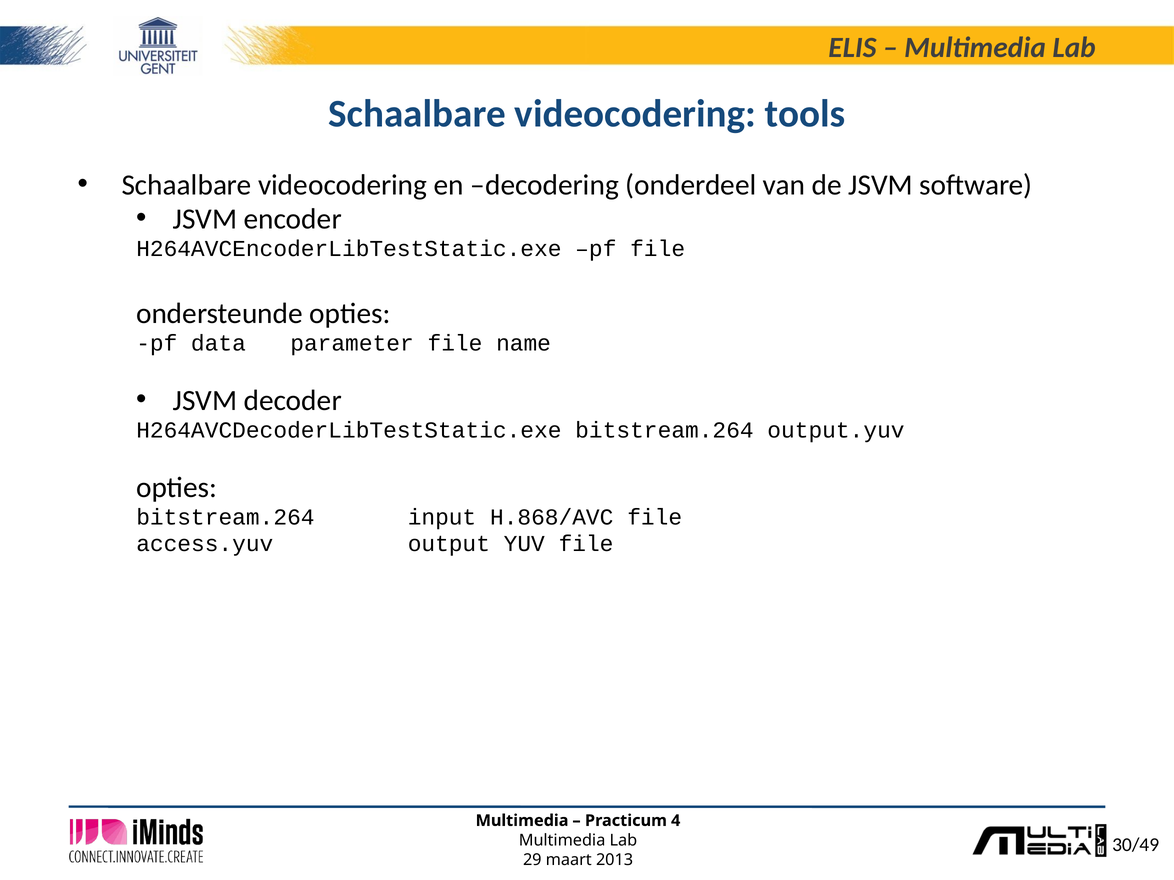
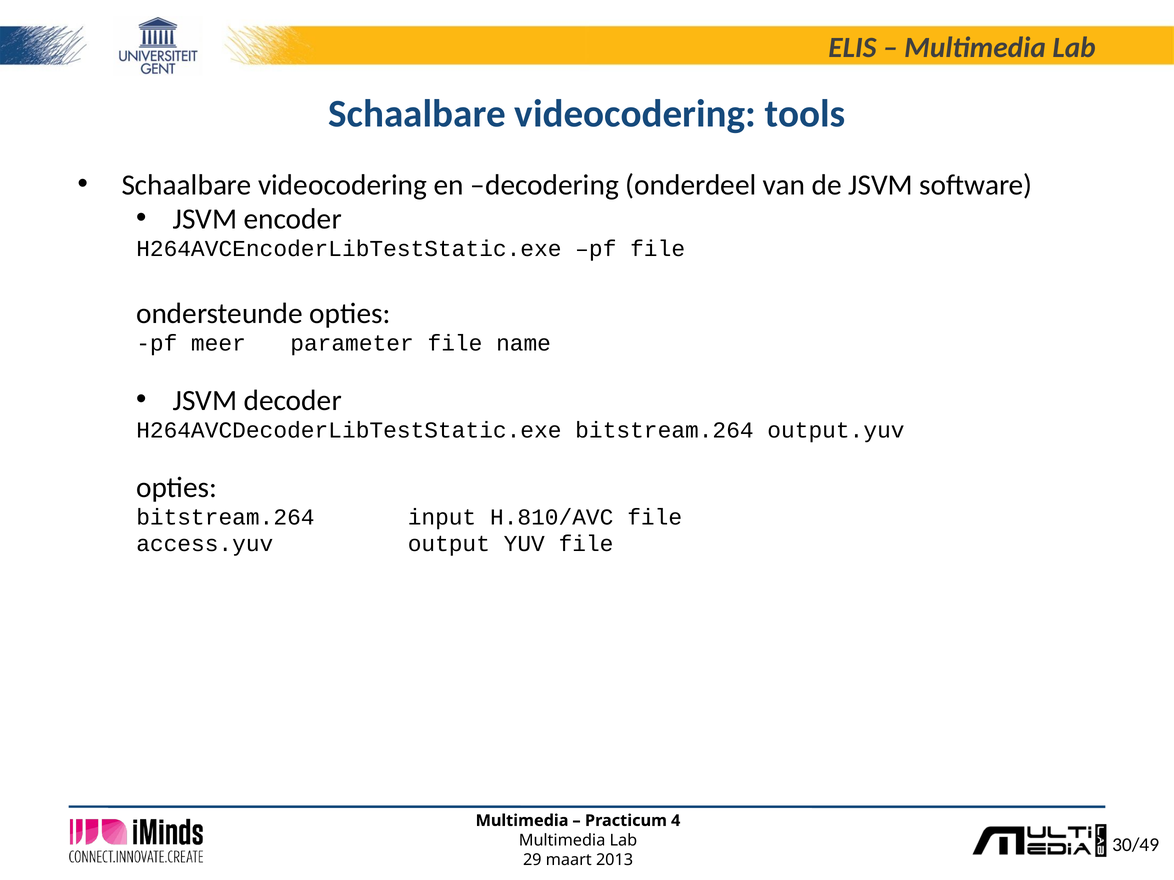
data: data -> meer
H.868/AVC: H.868/AVC -> H.810/AVC
